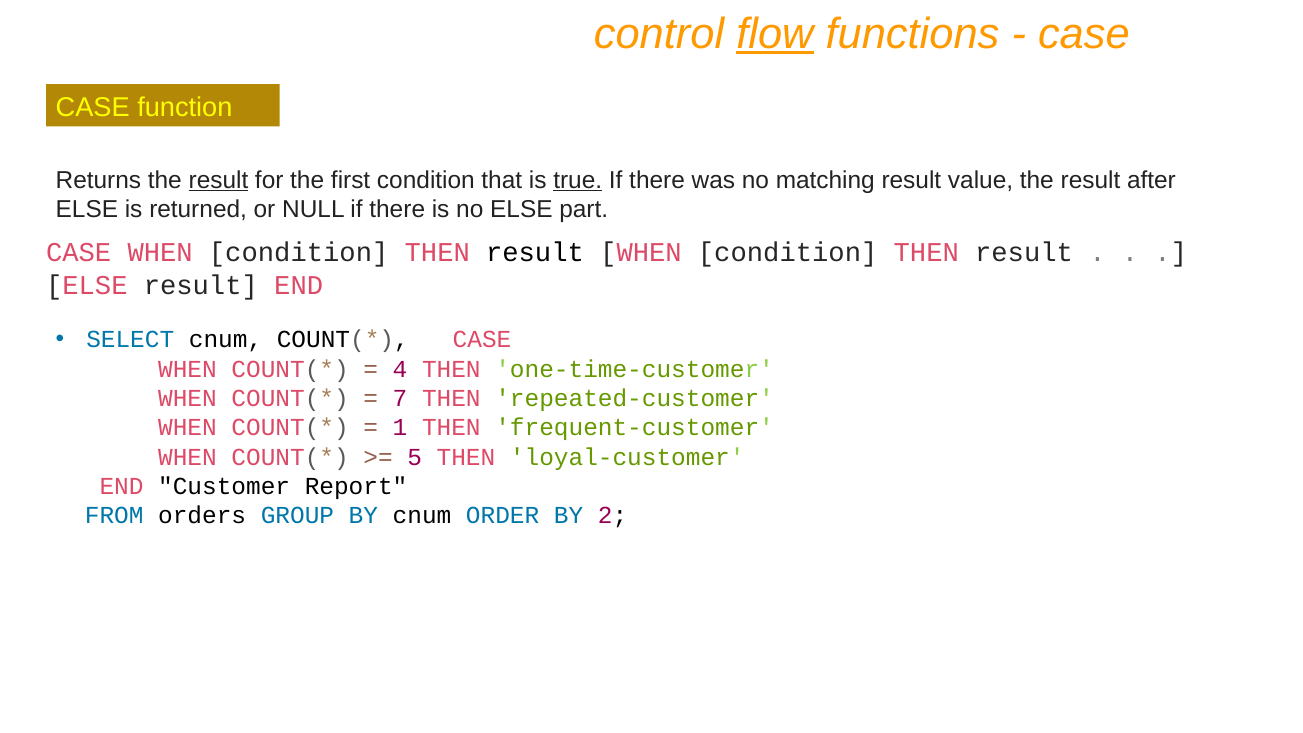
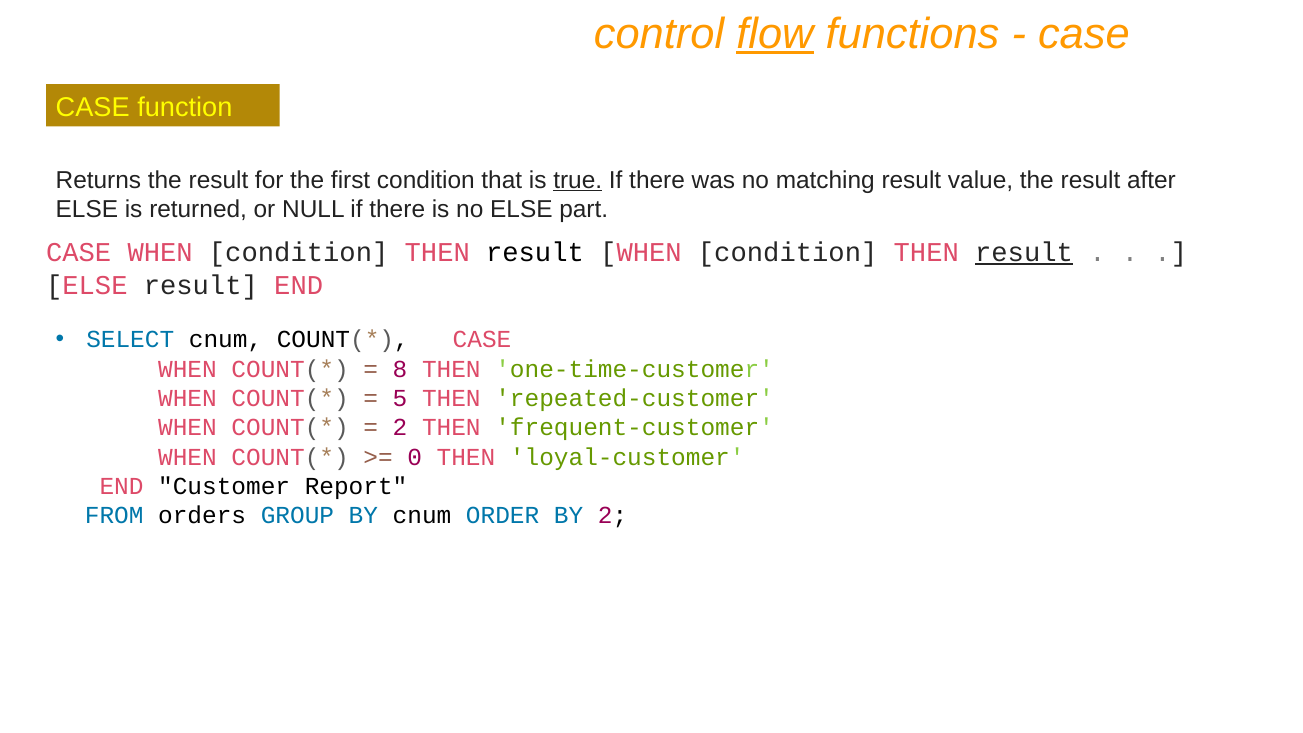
result at (218, 180) underline: present -> none
result at (1024, 253) underline: none -> present
4: 4 -> 8
7: 7 -> 5
1 at (400, 428): 1 -> 2
5: 5 -> 0
